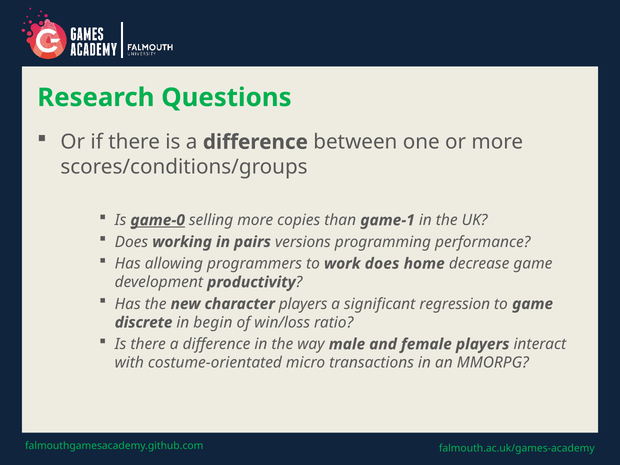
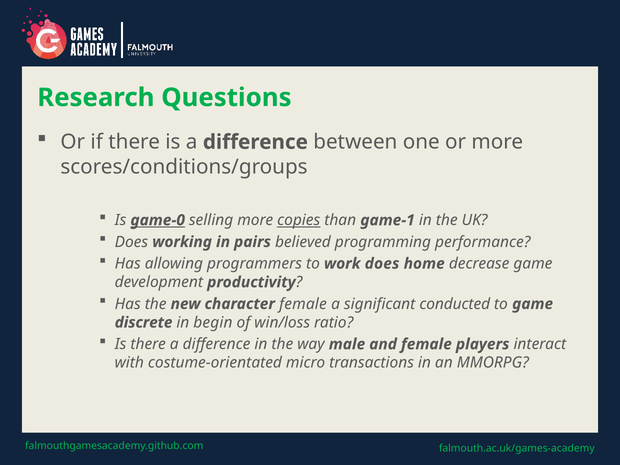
copies underline: none -> present
versions: versions -> believed
character players: players -> female
regression: regression -> conducted
